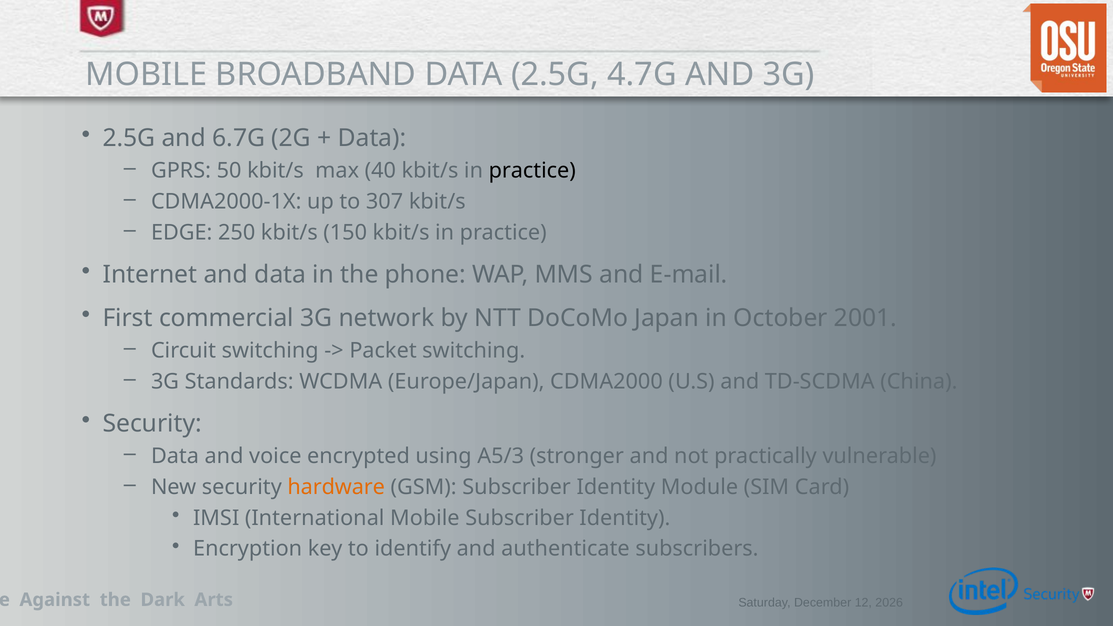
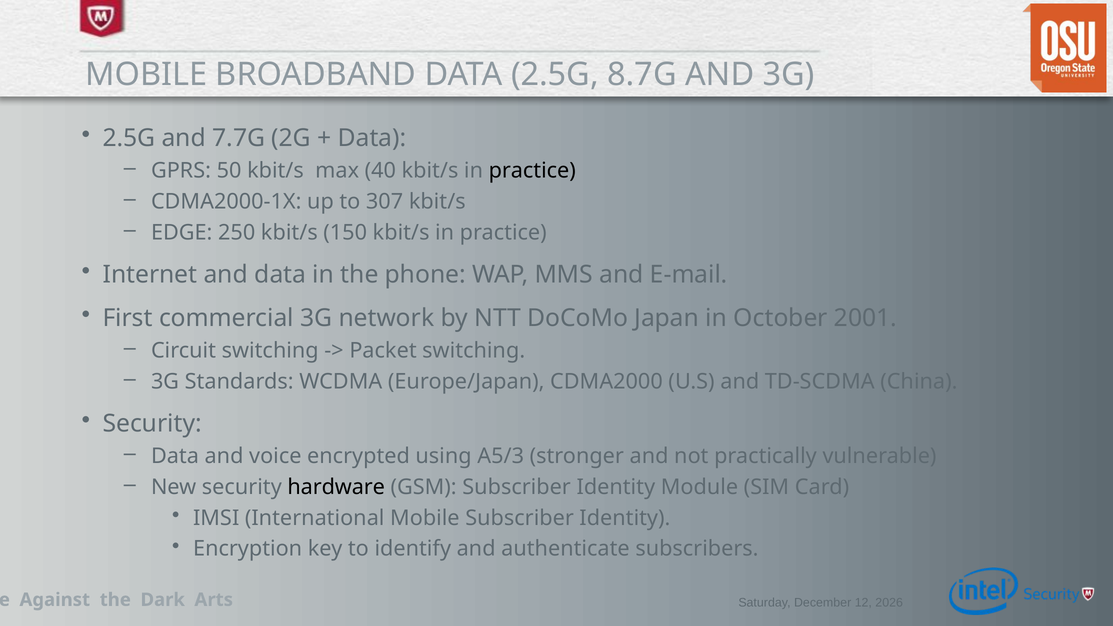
4.7G: 4.7G -> 8.7G
6.7G: 6.7G -> 7.7G
hardware colour: orange -> black
